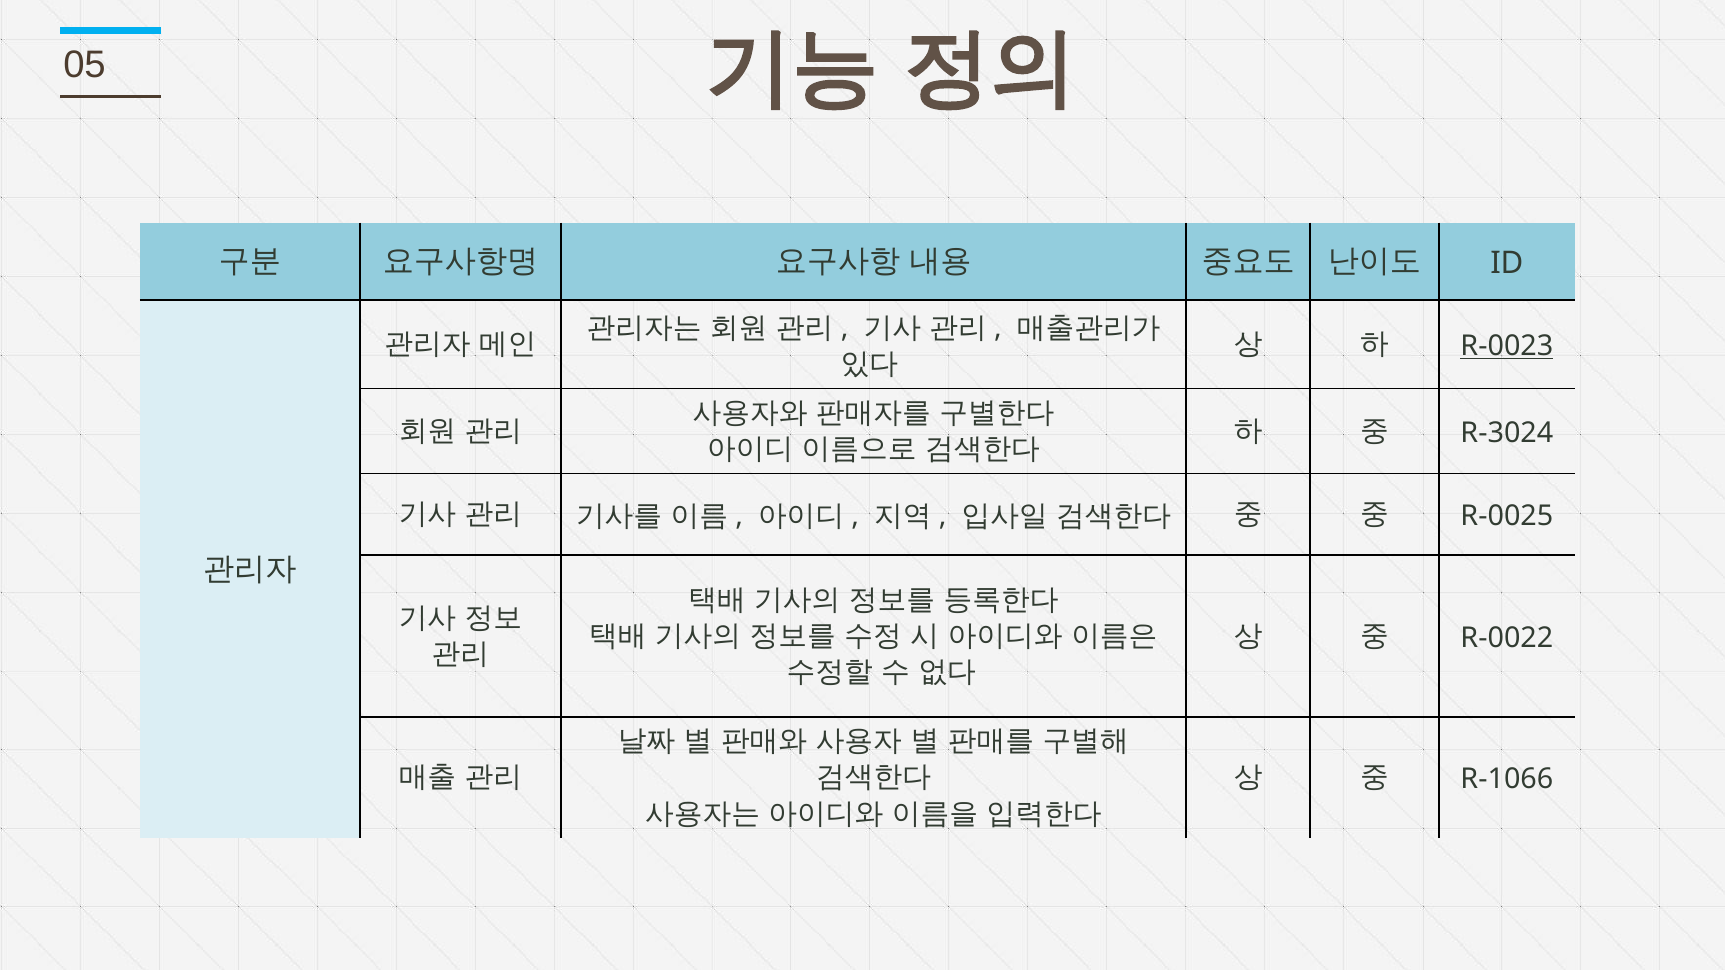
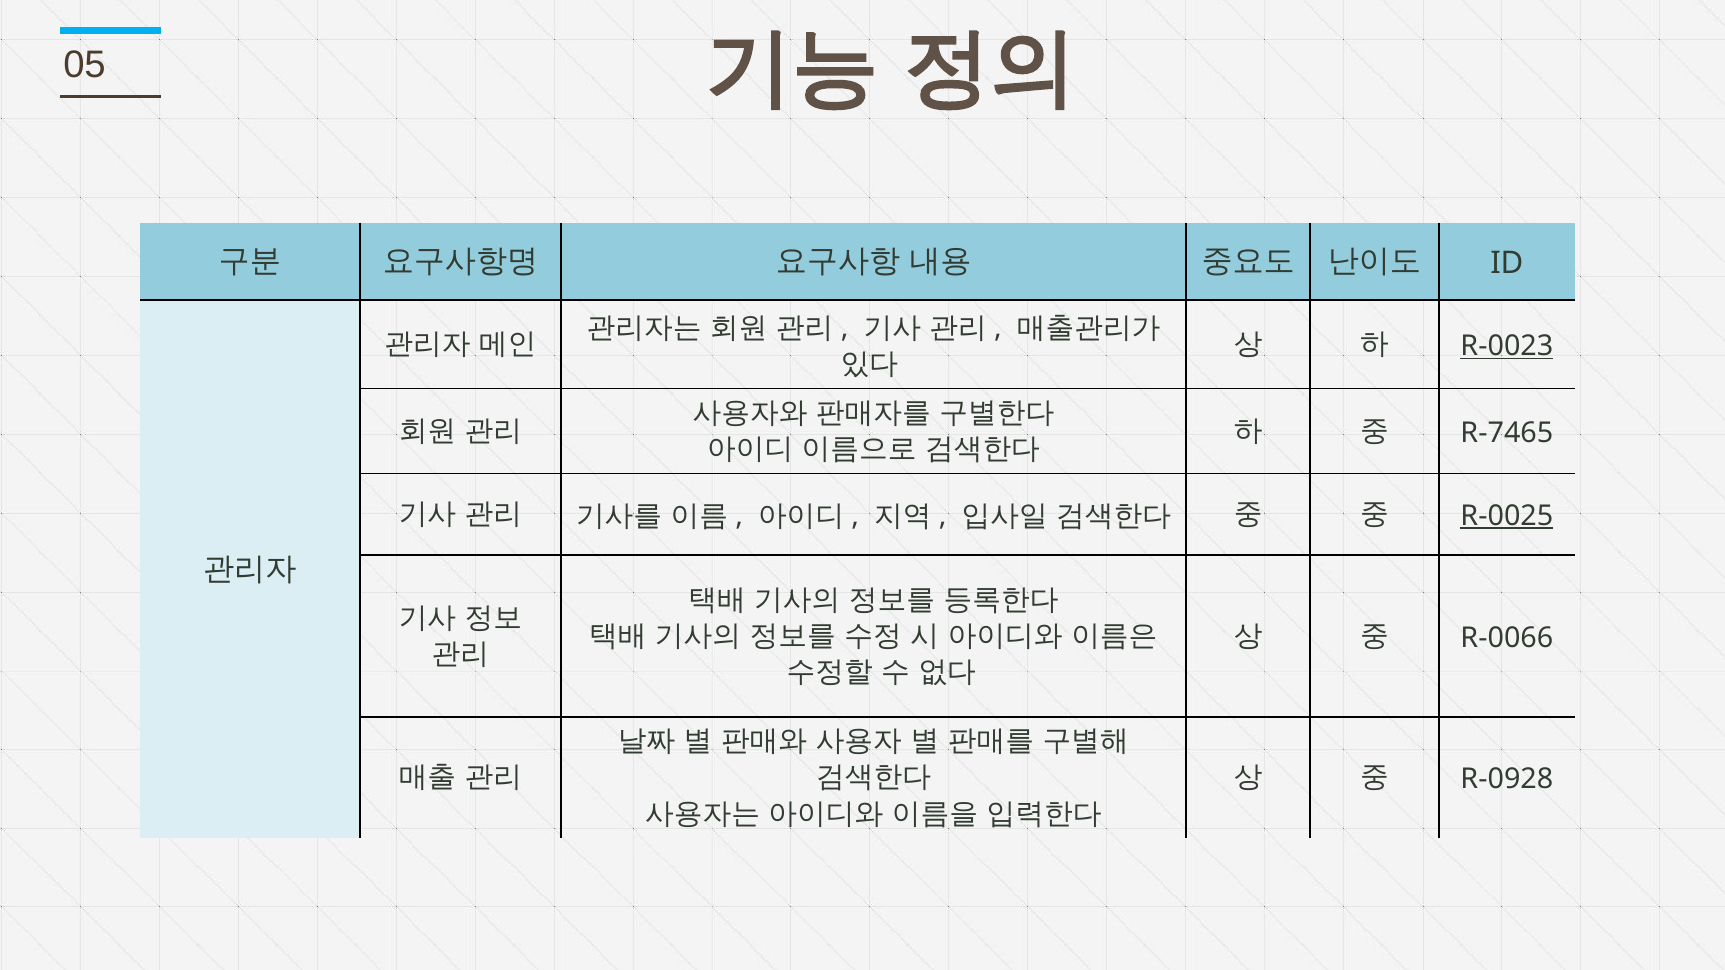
R-3024: R-3024 -> R-7465
R-0025 underline: none -> present
R-0022: R-0022 -> R-0066
R-1066: R-1066 -> R-0928
